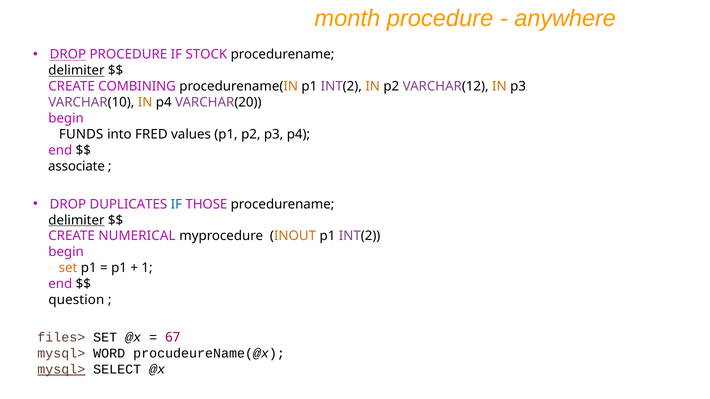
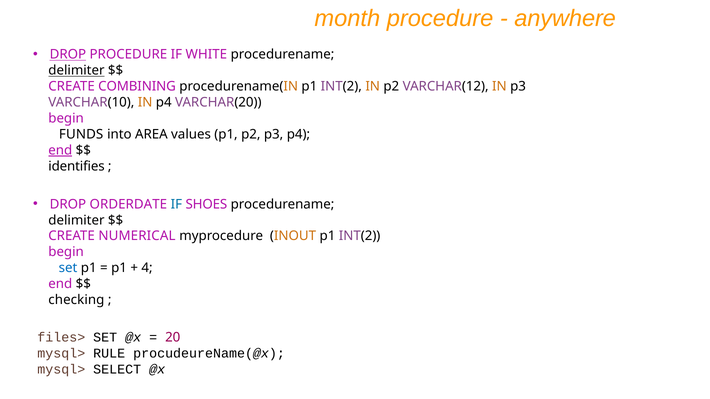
STOCK: STOCK -> WHITE
FRED: FRED -> AREA
end at (60, 150) underline: none -> present
associate: associate -> identifies
DUPLICATES: DUPLICATES -> ORDERDATE
THOSE: THOSE -> SHOES
delimiter at (76, 220) underline: present -> none
set at (68, 268) colour: orange -> blue
1: 1 -> 4
question: question -> checking
67: 67 -> 20
WORD: WORD -> RULE
mysql> at (61, 370) underline: present -> none
